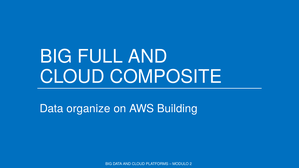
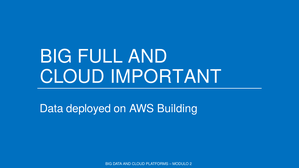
COMPOSITE: COMPOSITE -> IMPORTANT
organize: organize -> deployed
